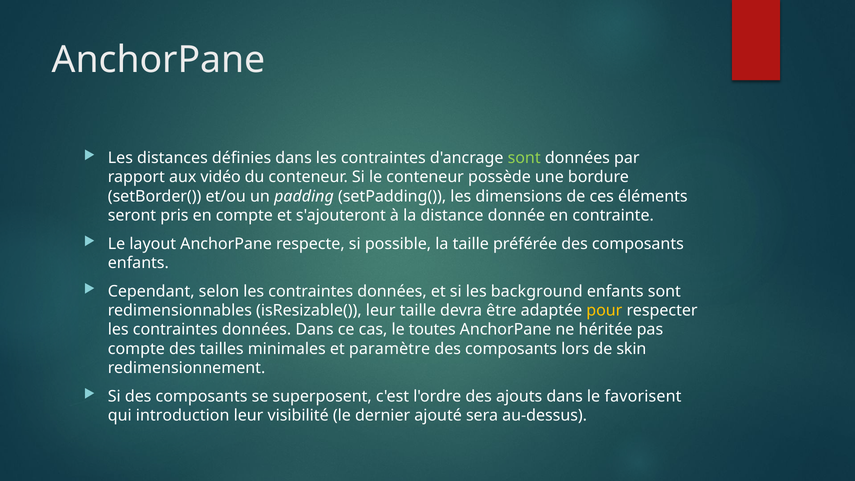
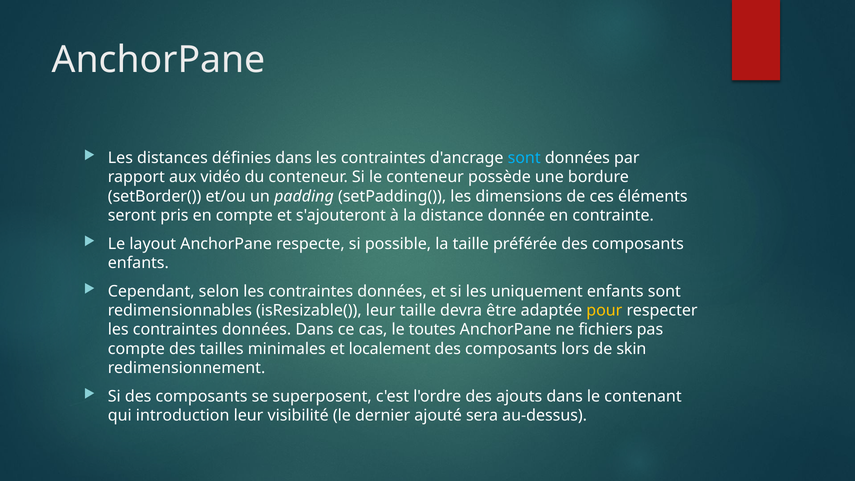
sont at (524, 158) colour: light green -> light blue
background: background -> uniquement
héritée: héritée -> fichiers
paramètre: paramètre -> localement
favorisent: favorisent -> contenant
